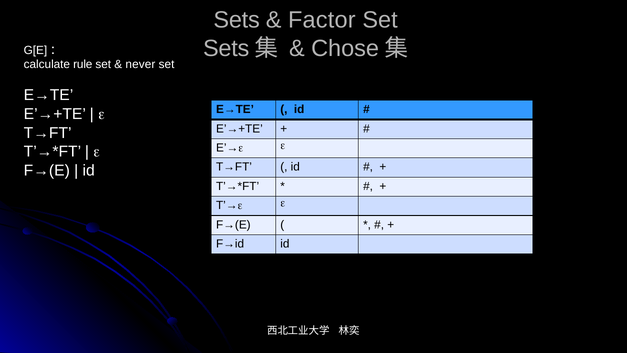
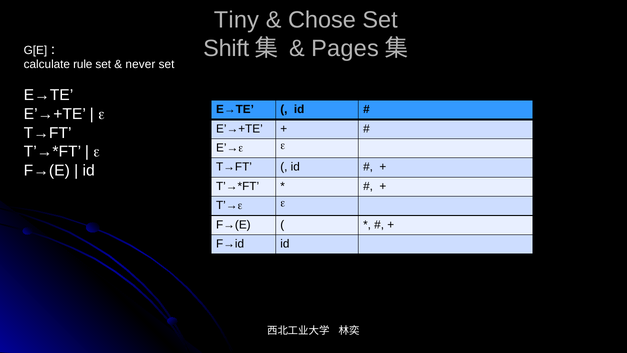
Sets at (237, 20): Sets -> Tiny
Factor: Factor -> Chose
Sets at (226, 48): Sets -> Shift
Chose: Chose -> Pages
